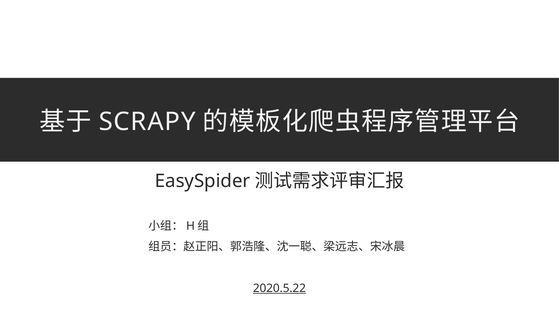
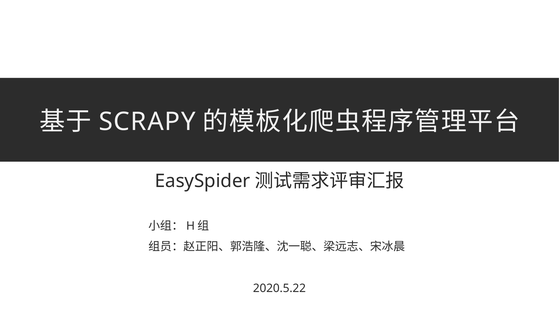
2020.5.22 underline: present -> none
